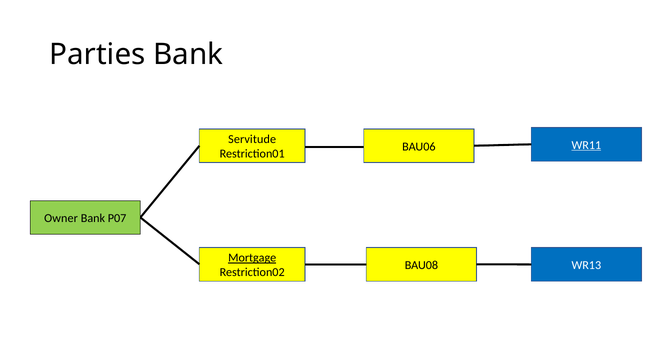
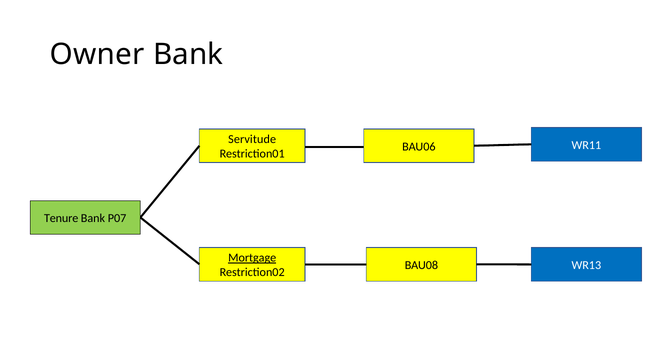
Parties: Parties -> Owner
WR11 underline: present -> none
Owner: Owner -> Tenure
